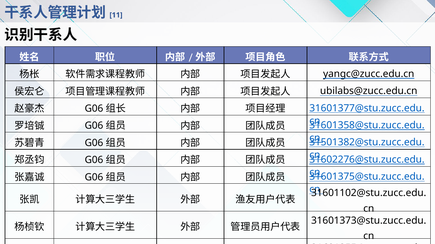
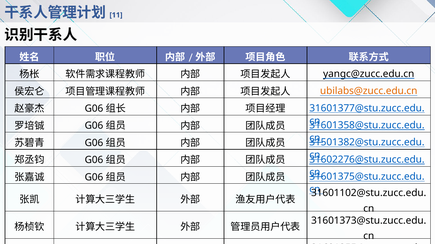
ubilabs@zucc.edu.cn colour: black -> orange
